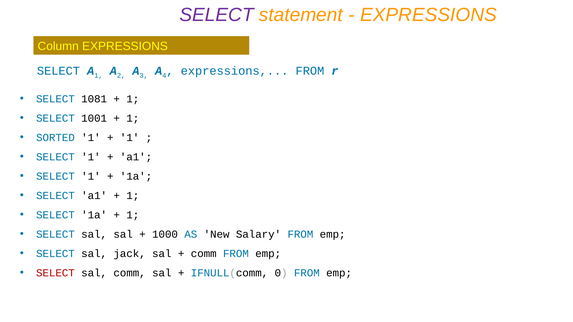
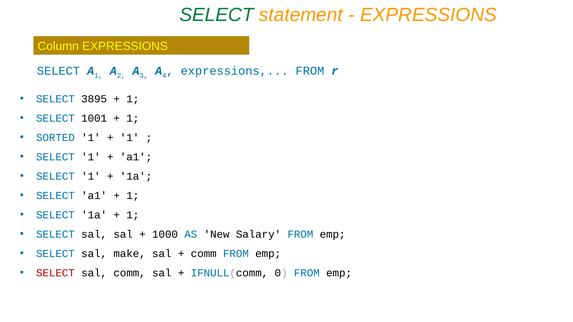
SELECT at (217, 15) colour: purple -> green
1081: 1081 -> 3895
jack: jack -> make
